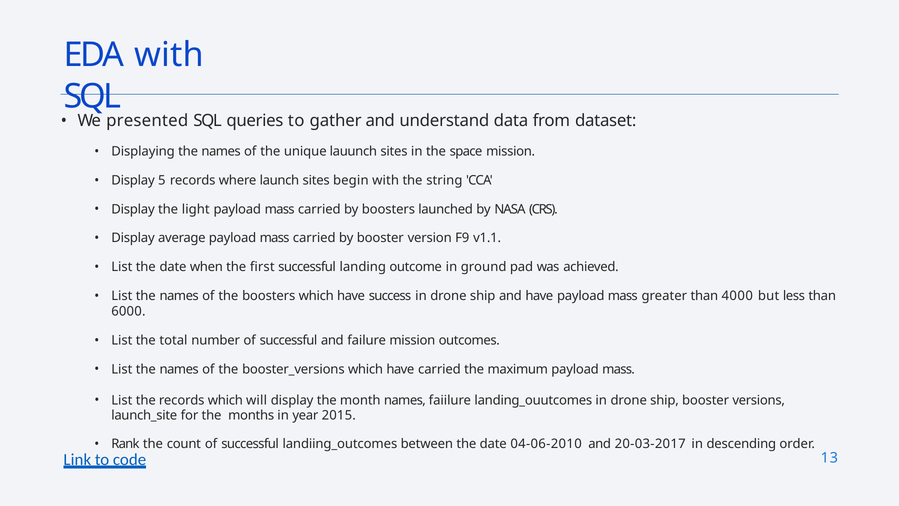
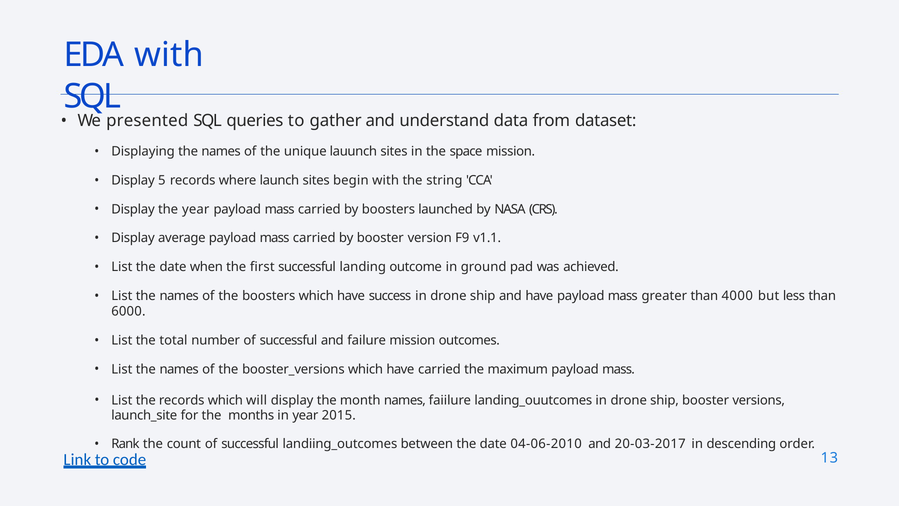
the light: light -> year
